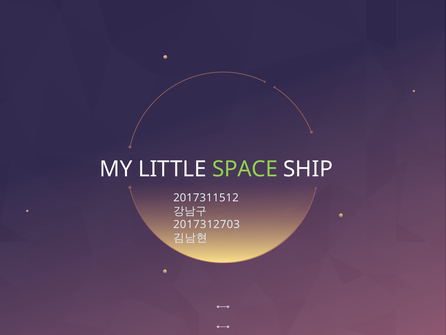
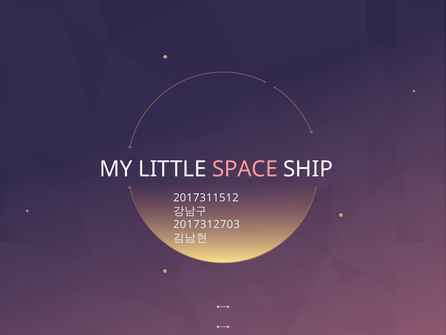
SPACE colour: light green -> pink
